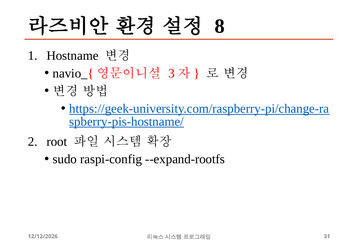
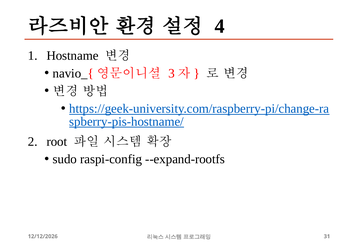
8: 8 -> 4
